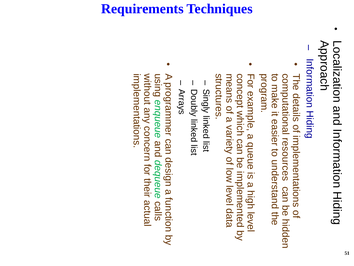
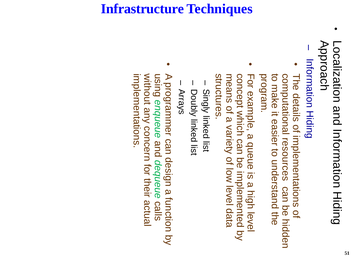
Requirements: Requirements -> Infrastructure
